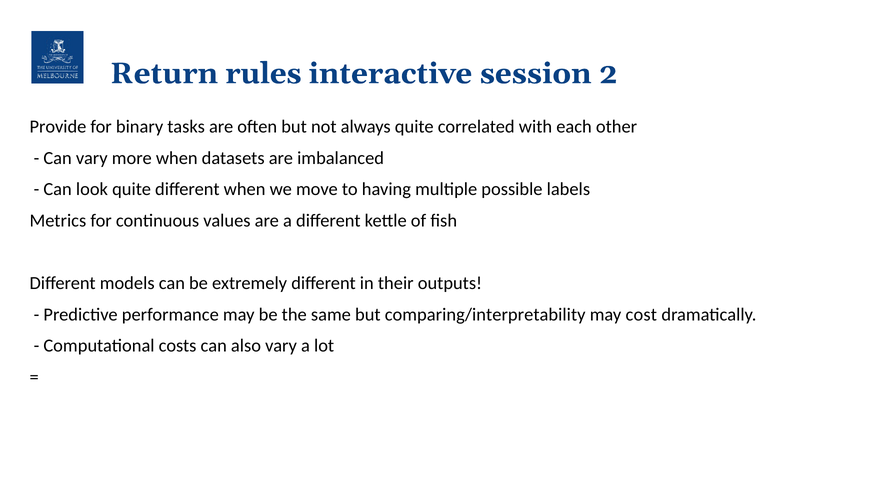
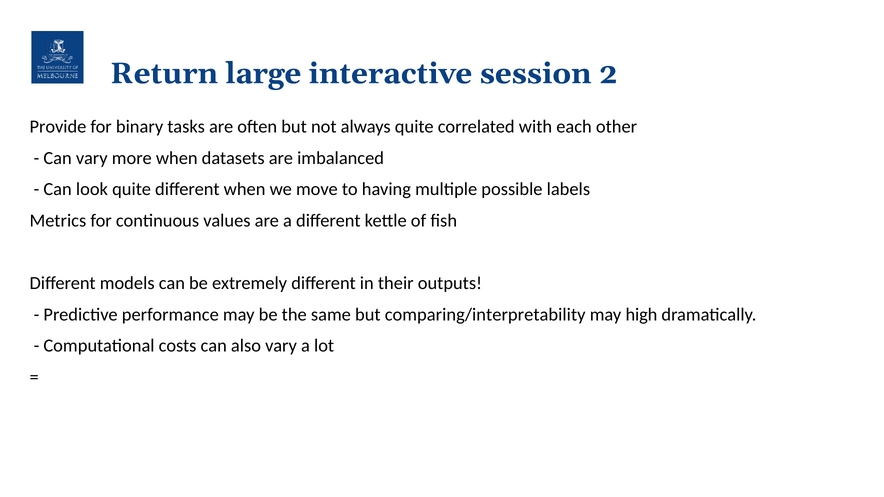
rules: rules -> large
cost: cost -> high
